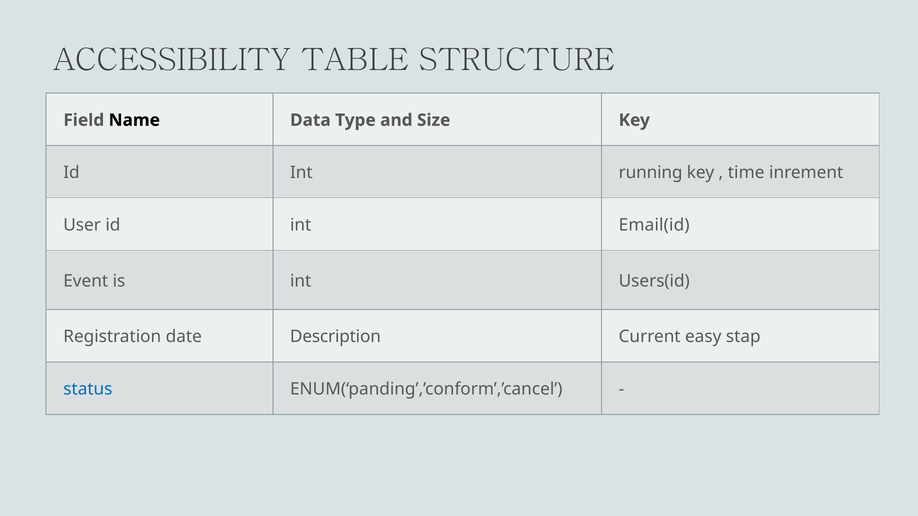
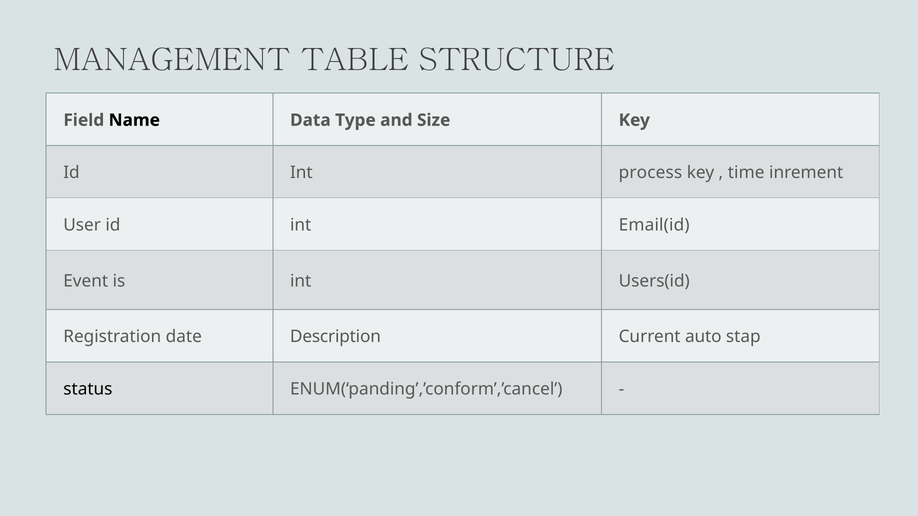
ACCESSIBILITY: ACCESSIBILITY -> MANAGEMENT
running: running -> process
easy: easy -> auto
status colour: blue -> black
